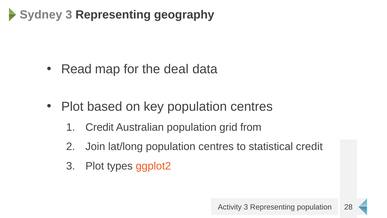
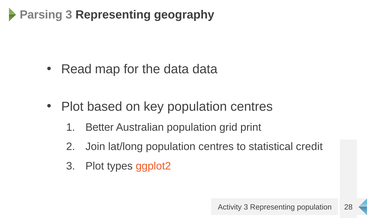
Sydney: Sydney -> Parsing
the deal: deal -> data
Credit at (100, 127): Credit -> Better
from: from -> print
